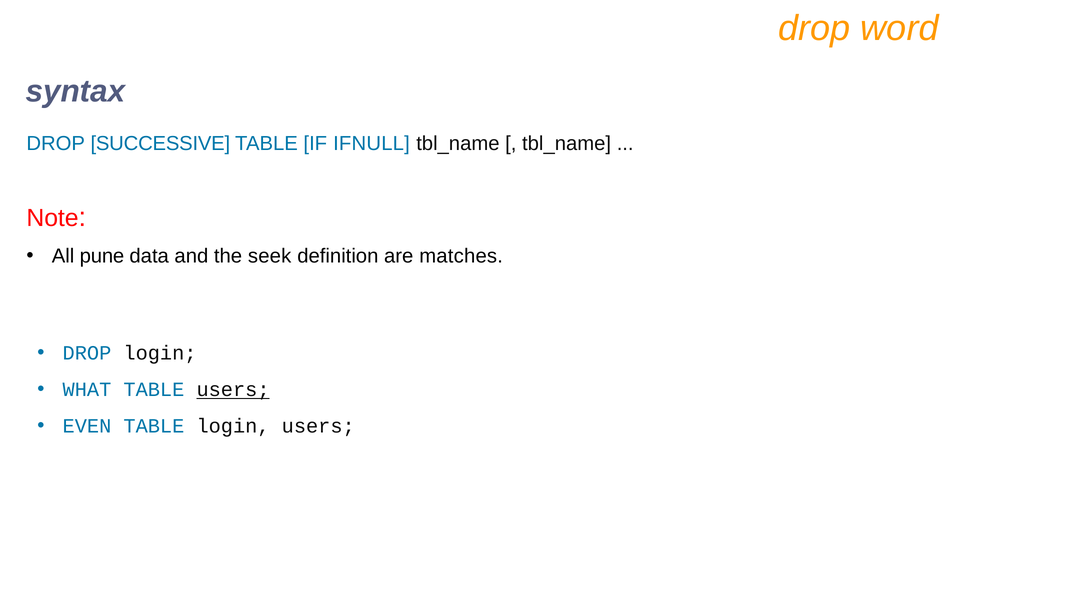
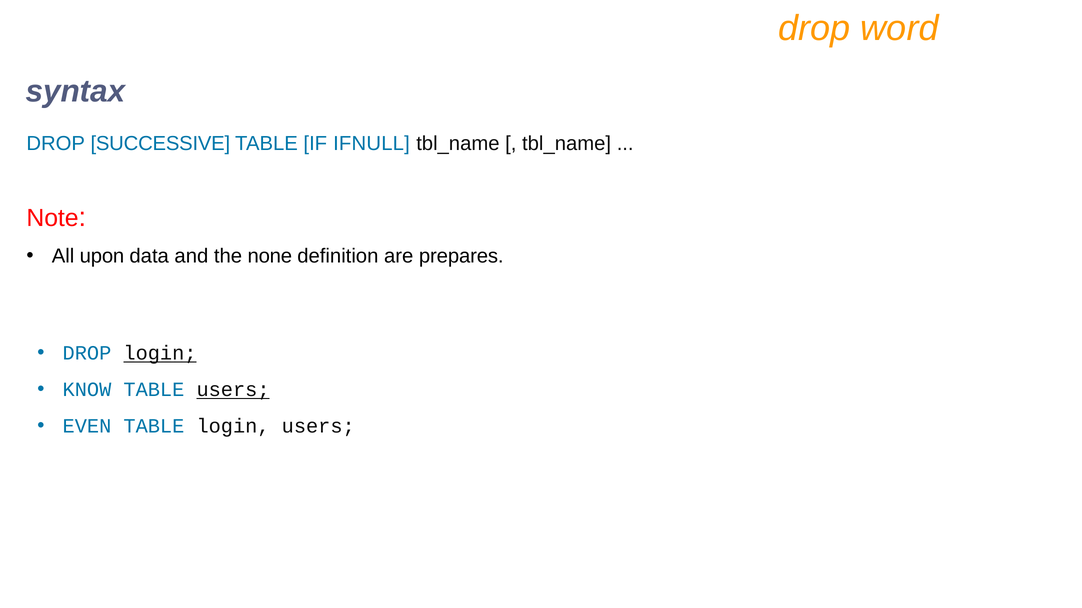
pune: pune -> upon
seek: seek -> none
matches: matches -> prepares
login at (160, 354) underline: none -> present
WHAT: WHAT -> KNOW
